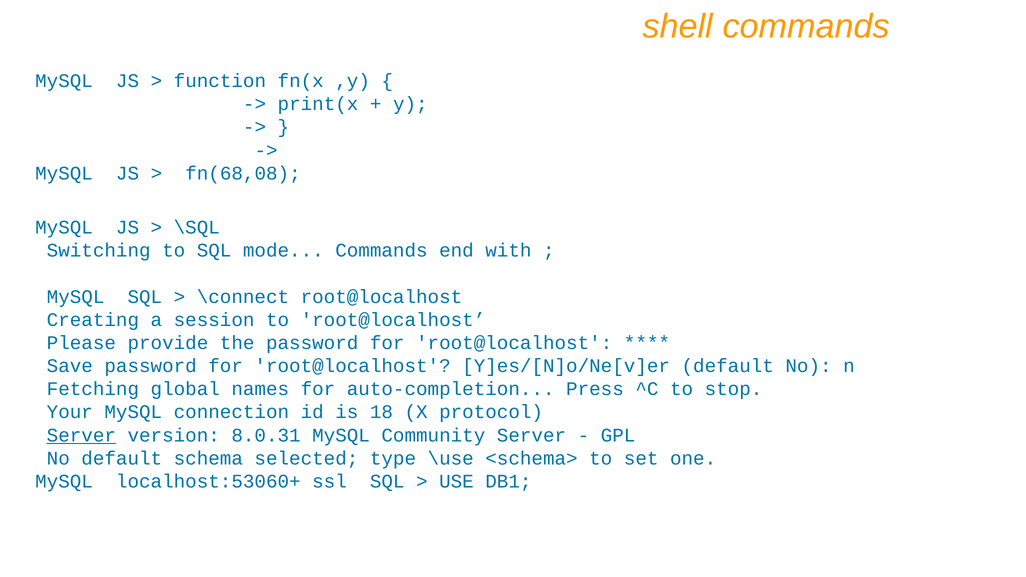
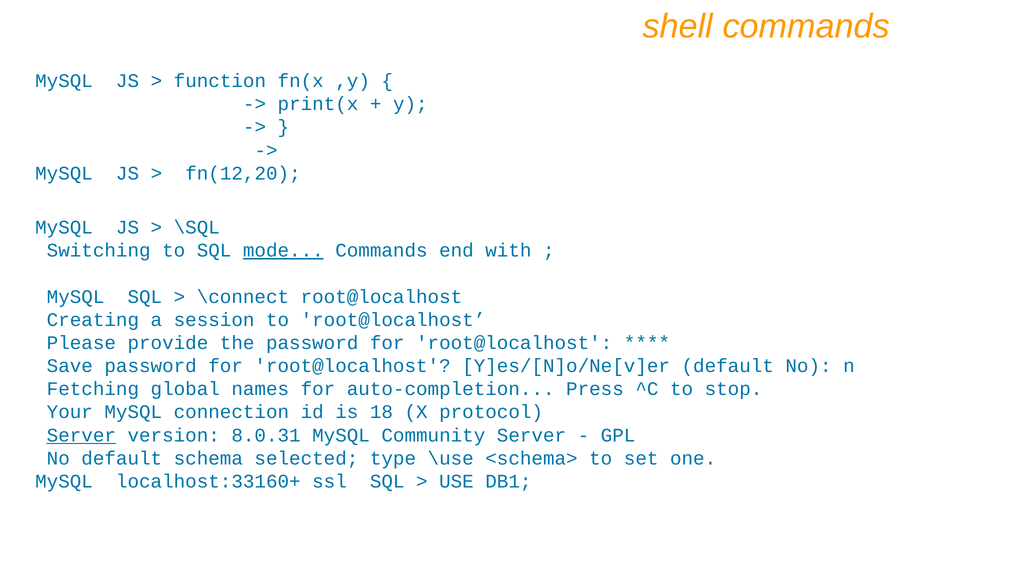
fn(68,08: fn(68,08 -> fn(12,20
mode underline: none -> present
localhost:53060+: localhost:53060+ -> localhost:33160+
